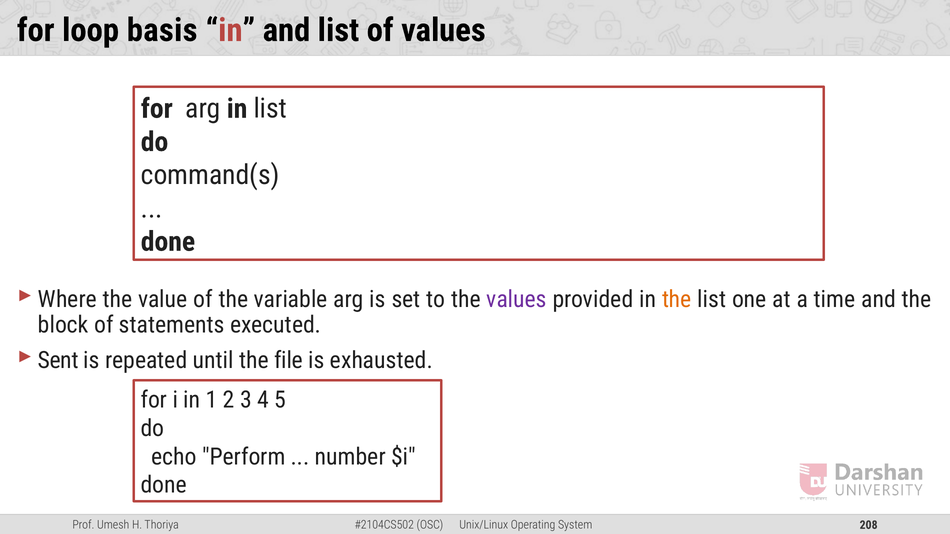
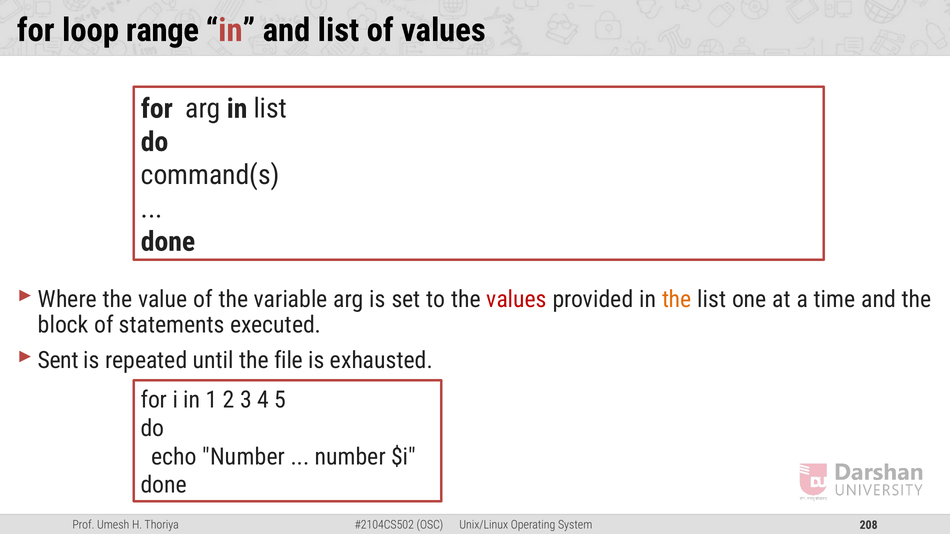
basis: basis -> range
values at (517, 300) colour: purple -> red
echo Perform: Perform -> Number
